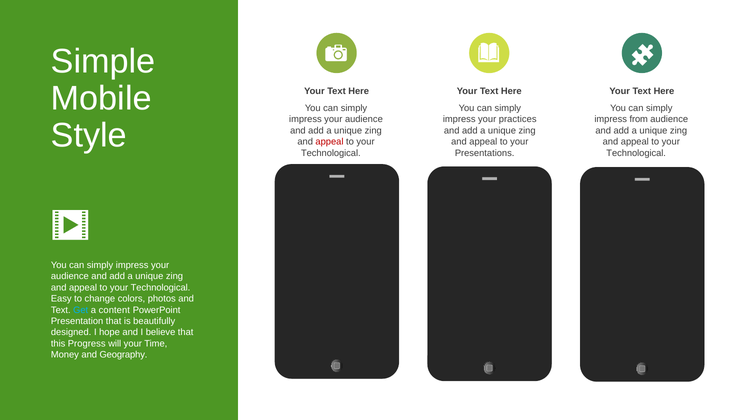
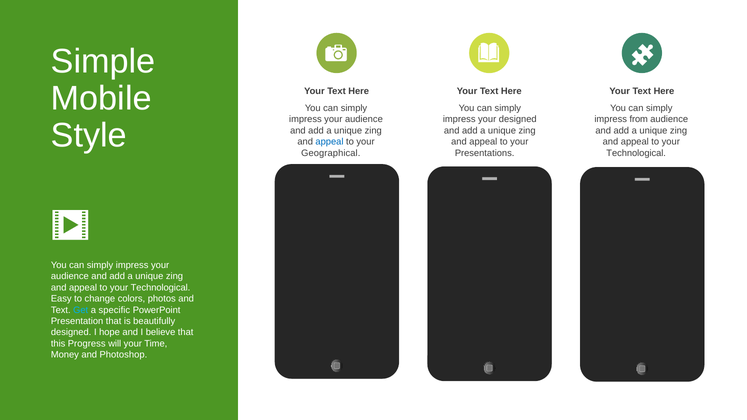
your practices: practices -> designed
appeal at (329, 142) colour: red -> blue
Technological at (331, 153): Technological -> Geographical
content: content -> specific
Geography: Geography -> Photoshop
